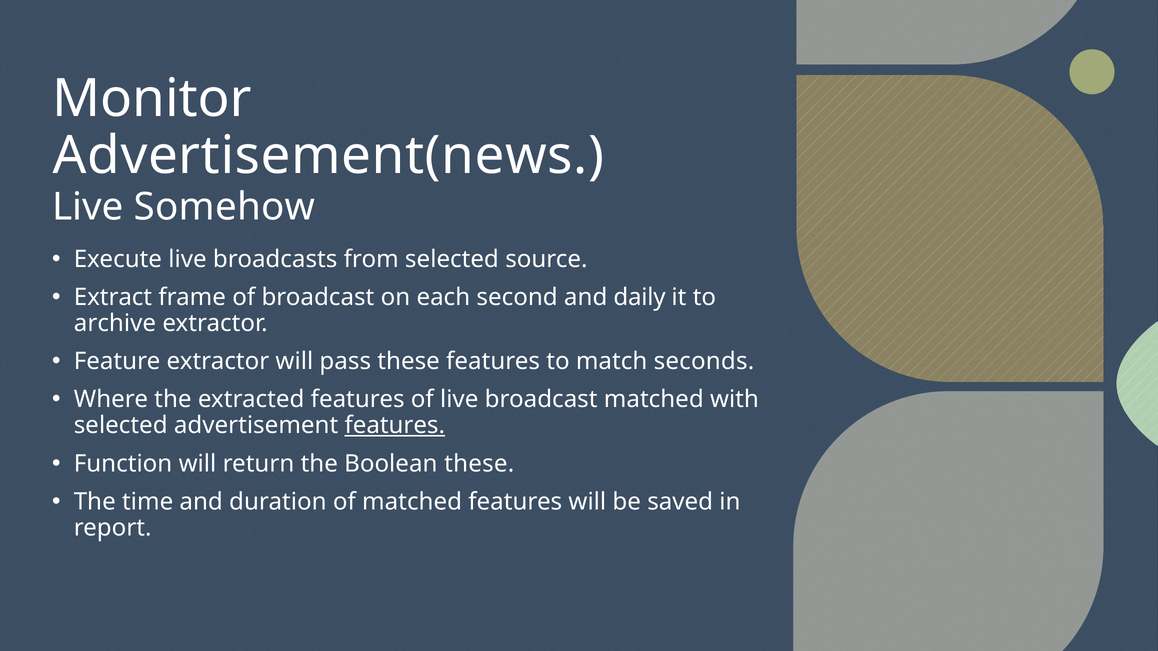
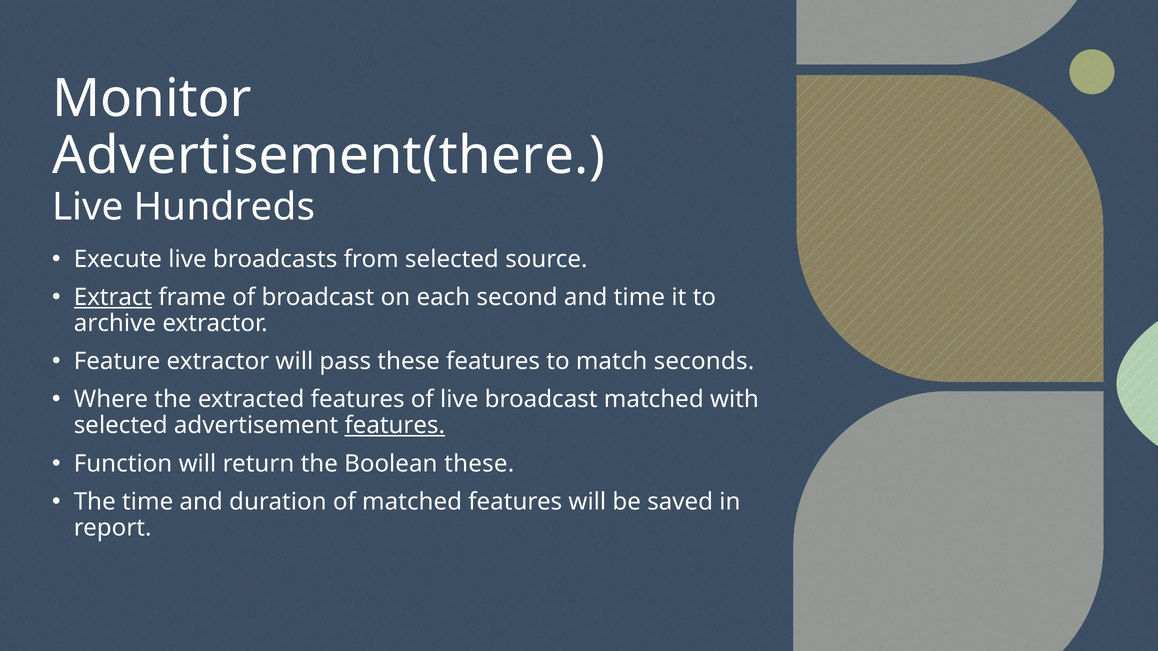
Advertisement(news: Advertisement(news -> Advertisement(there
Somehow: Somehow -> Hundreds
Extract underline: none -> present
and daily: daily -> time
